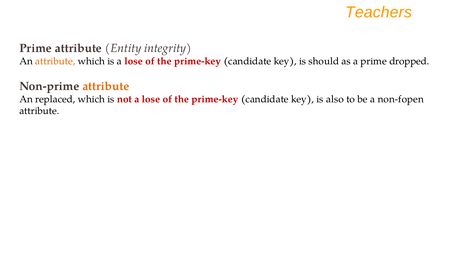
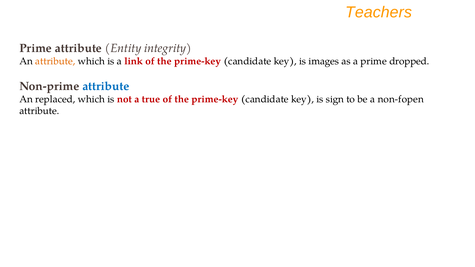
is a lose: lose -> link
should: should -> images
attribute at (106, 86) colour: orange -> blue
not a lose: lose -> true
also: also -> sign
